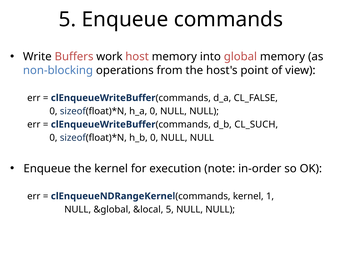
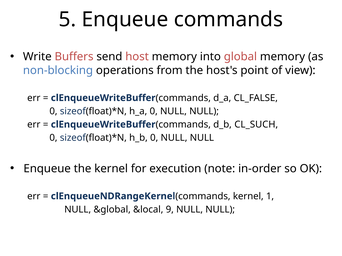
work: work -> send
&local 5: 5 -> 9
